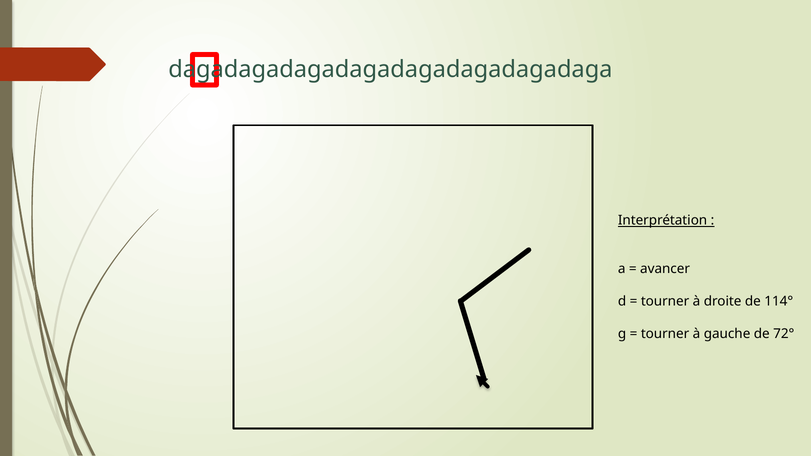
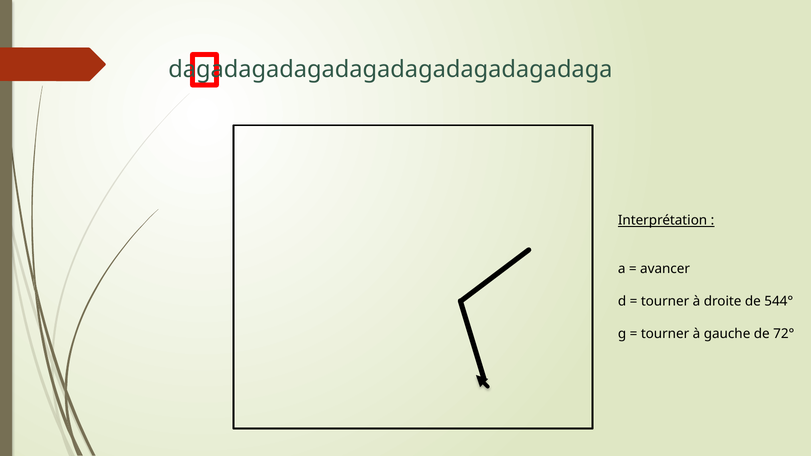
114°: 114° -> 544°
